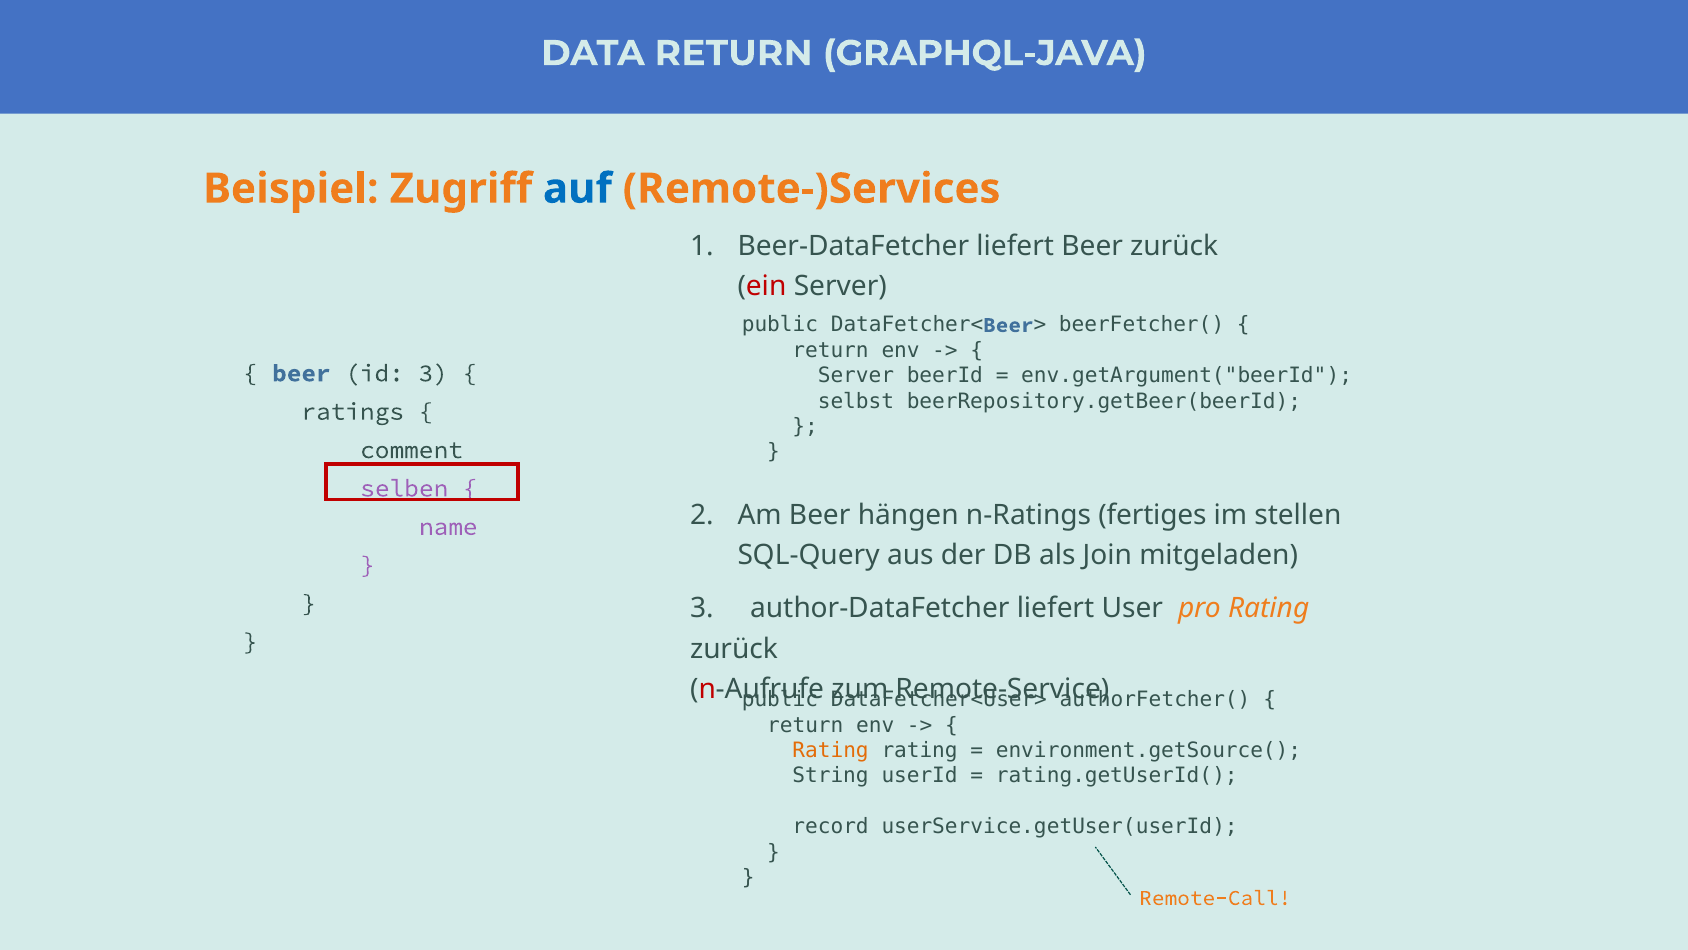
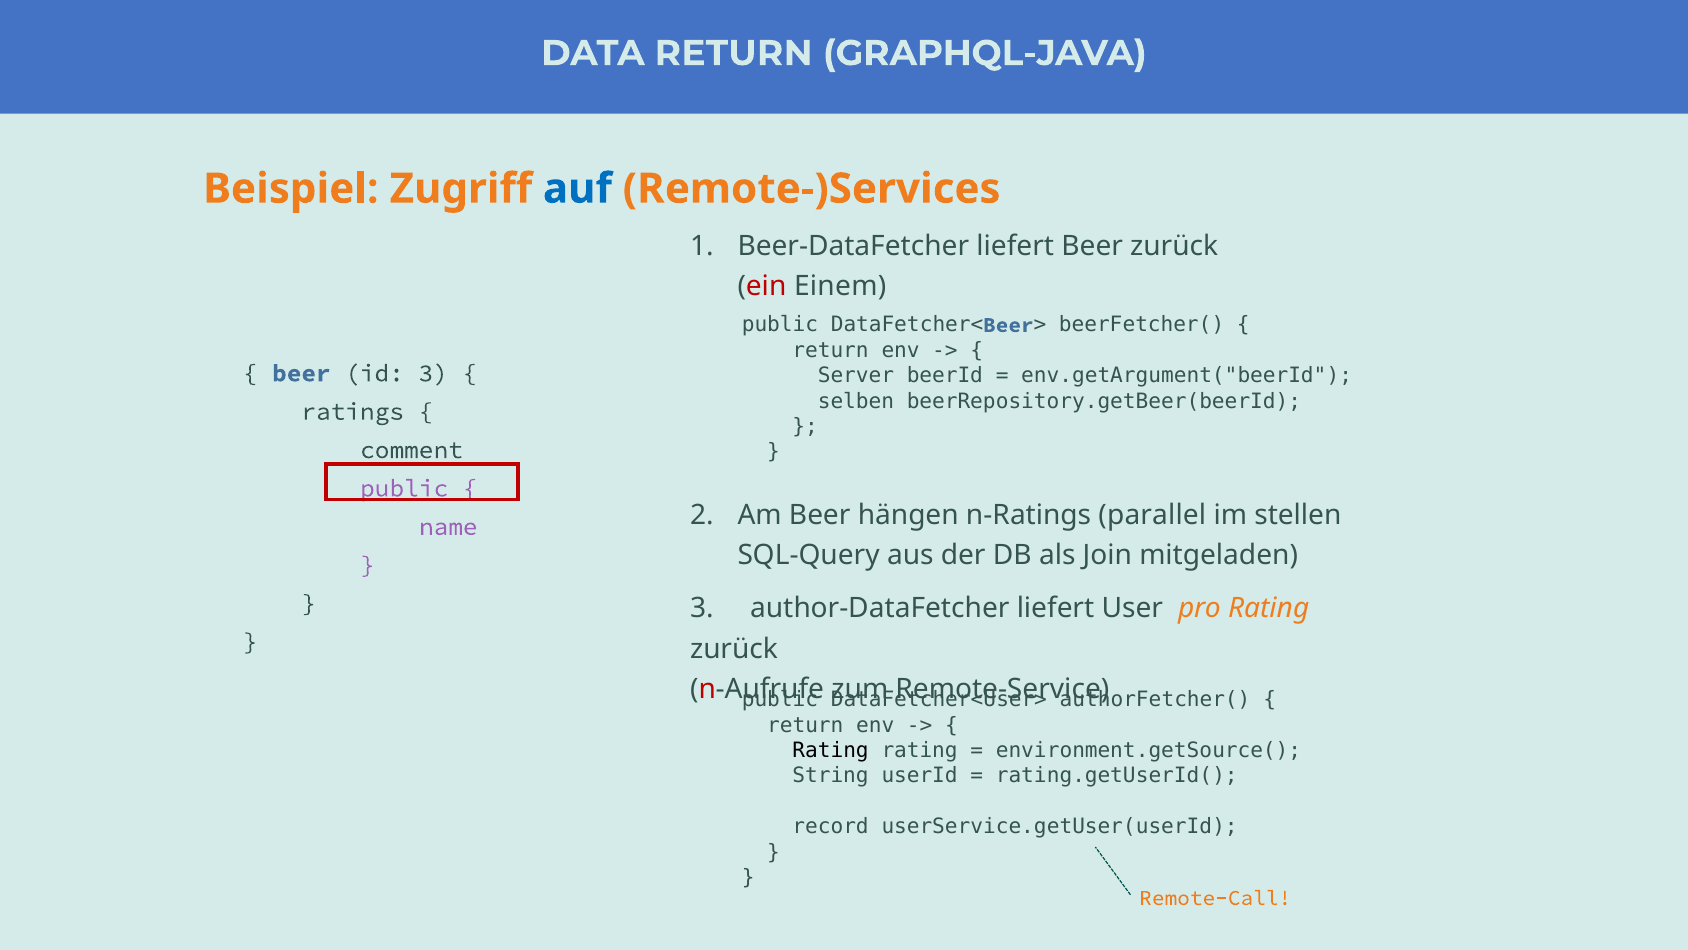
ein Server: Server -> Einem
selbst: selbst -> selben
selben at (404, 488): selben -> public
fertiges: fertiges -> parallel
Rating at (831, 750) colour: orange -> black
